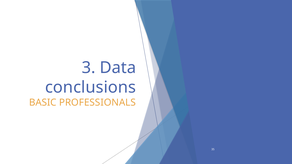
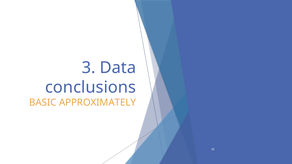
PROFESSIONALS: PROFESSIONALS -> APPROXIMATELY
